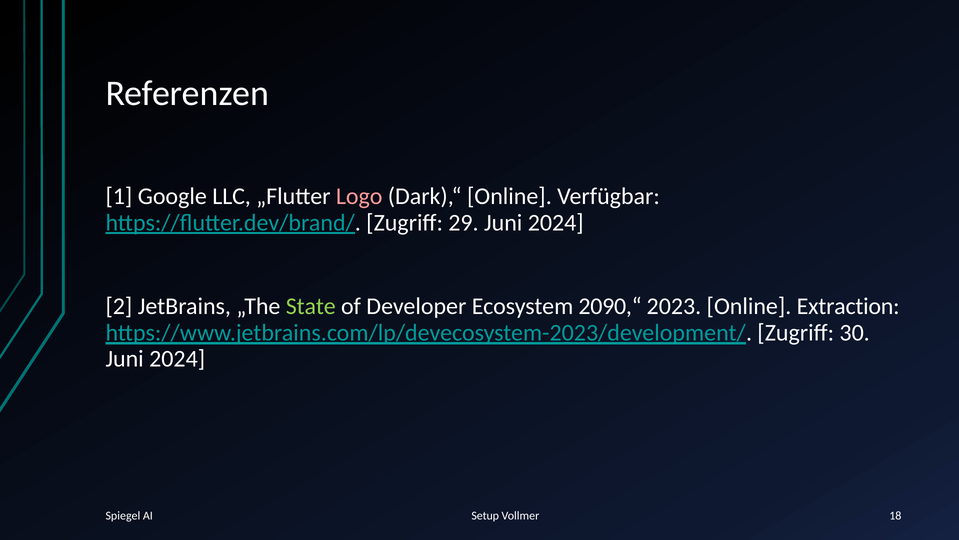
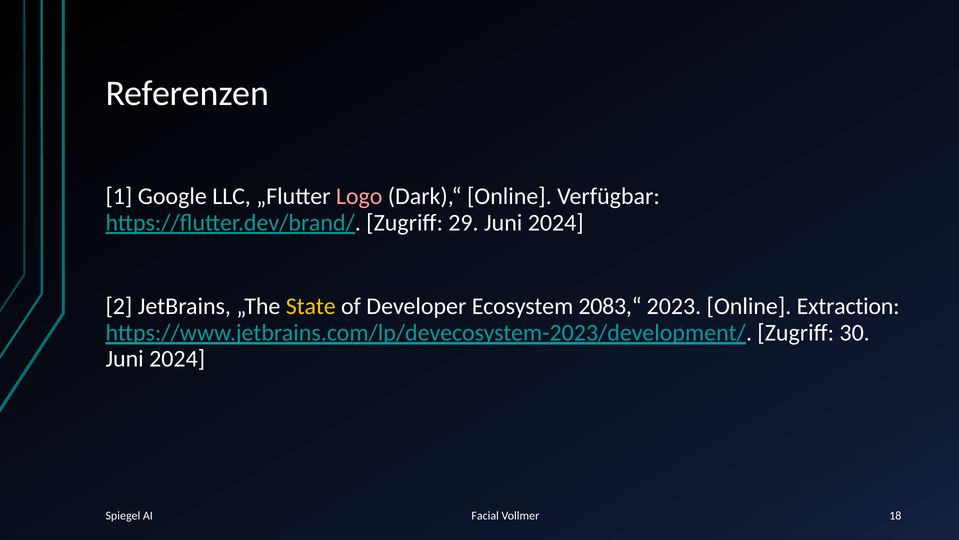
State colour: light green -> yellow
2090,“: 2090,“ -> 2083,“
Setup: Setup -> Facial
